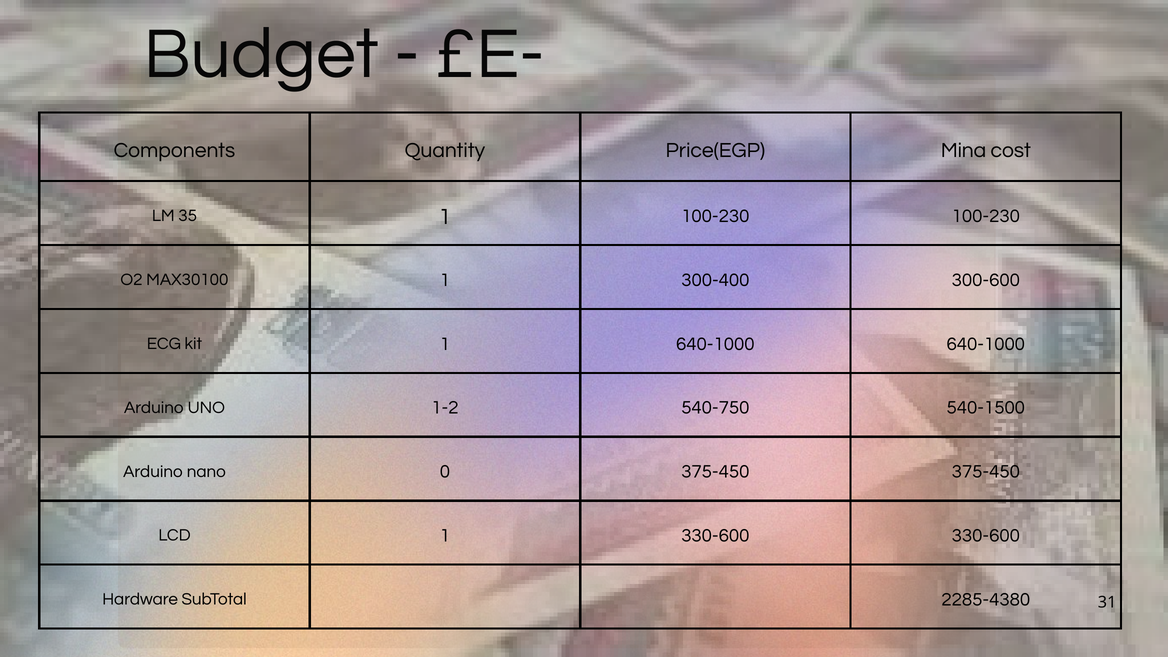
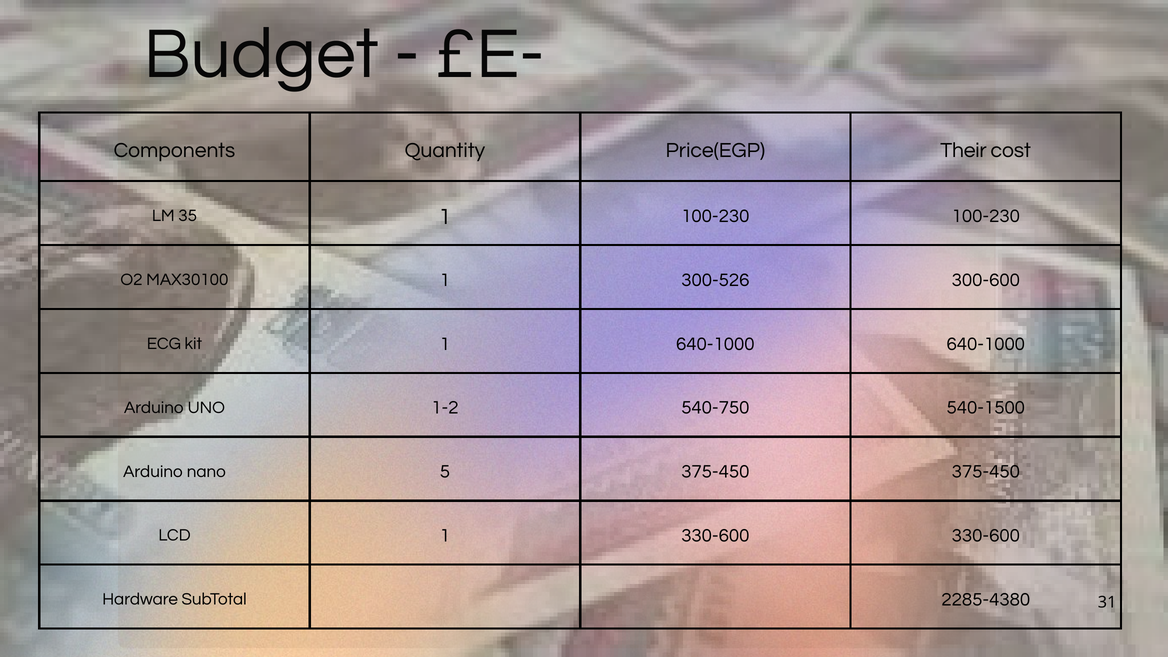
Mina: Mina -> Their
300-400: 300-400 -> 300-526
0: 0 -> 5
